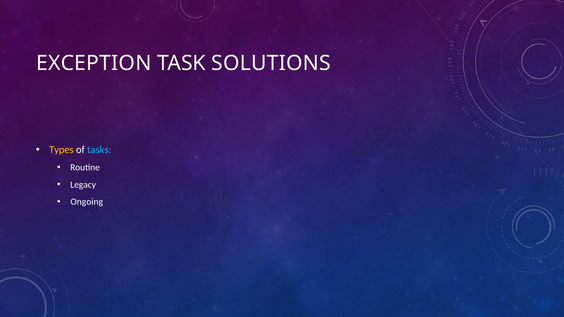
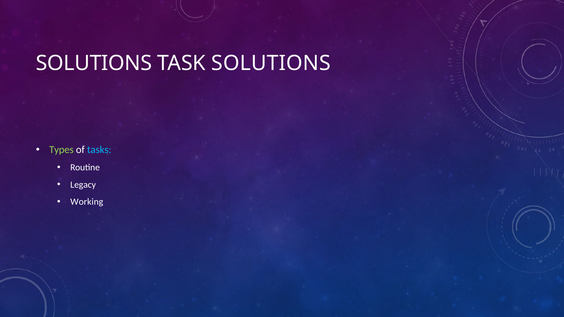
EXCEPTION at (94, 63): EXCEPTION -> SOLUTIONS
Types colour: yellow -> light green
Ongoing: Ongoing -> Working
